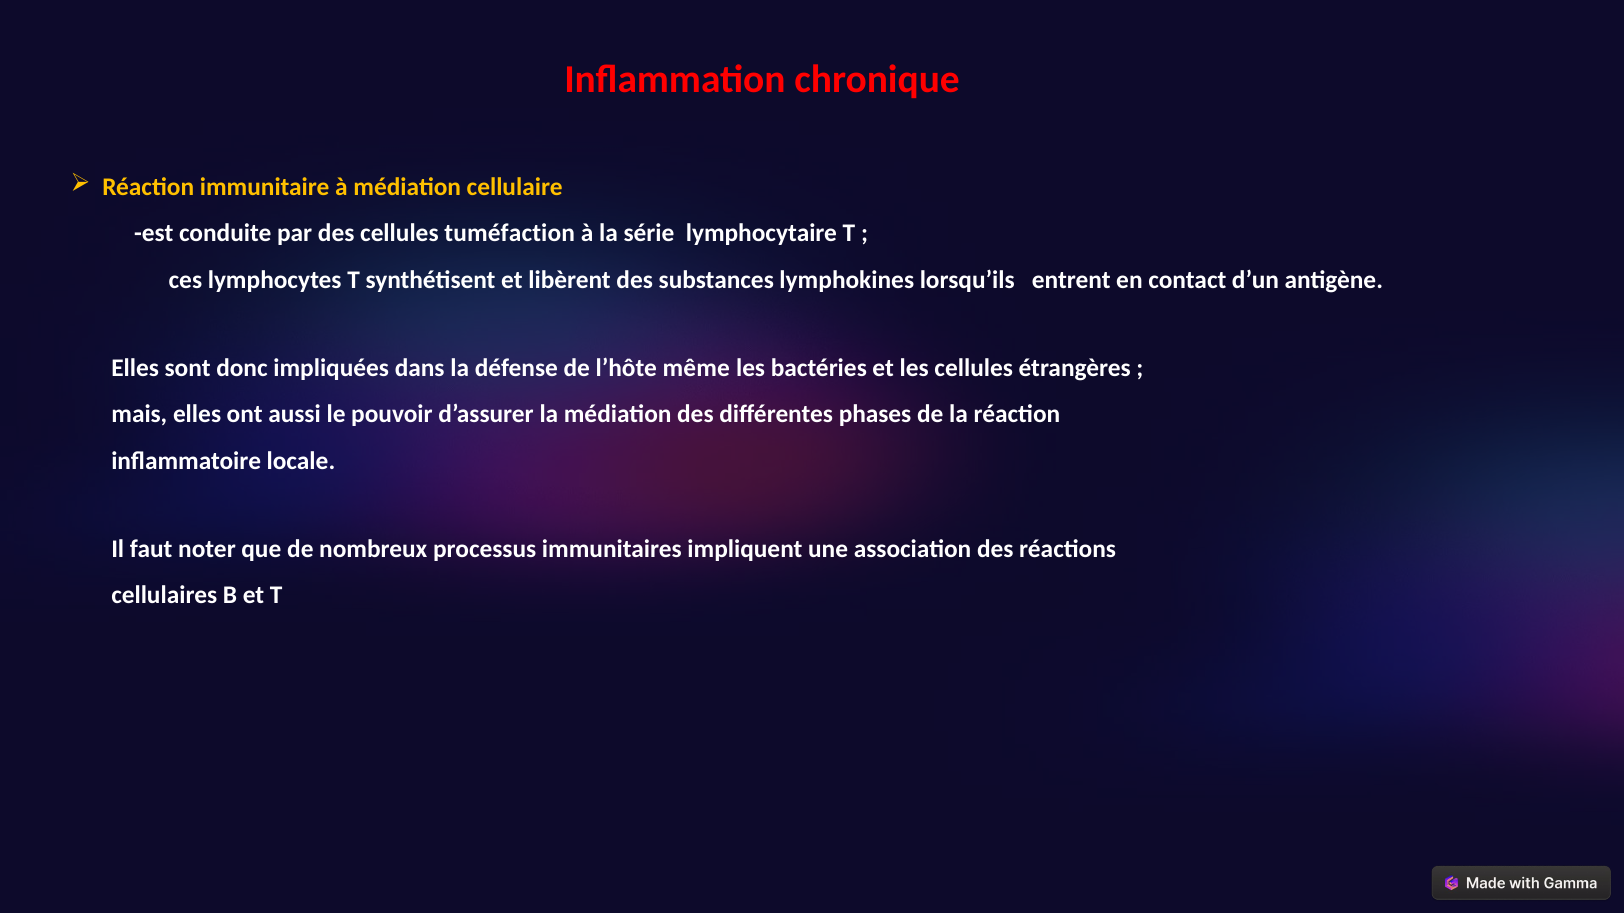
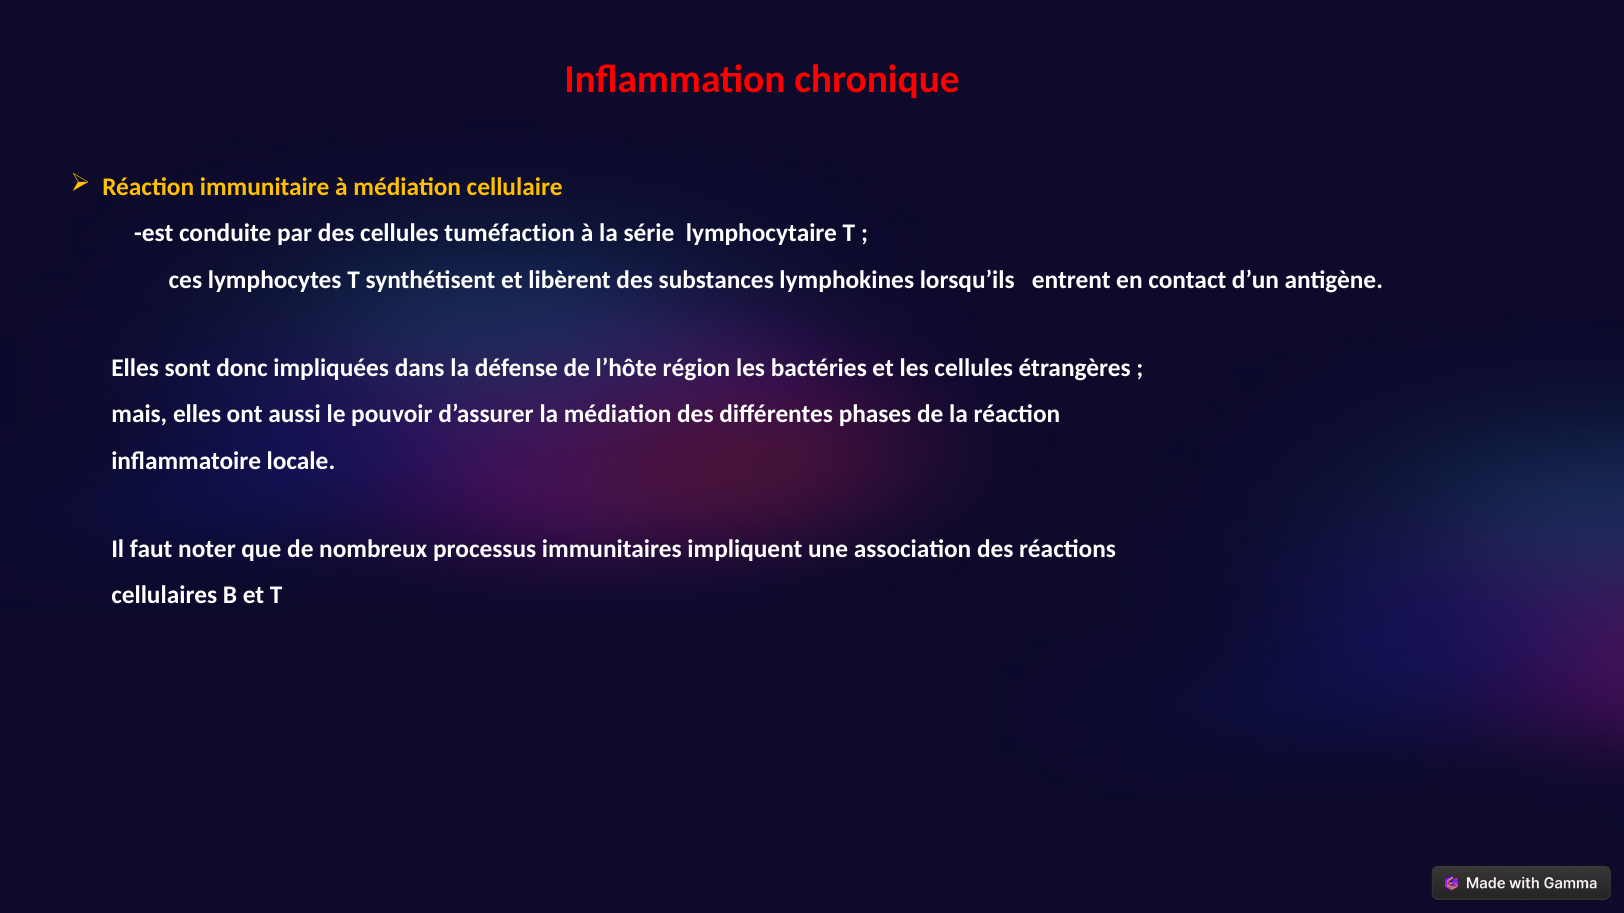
même: même -> région
